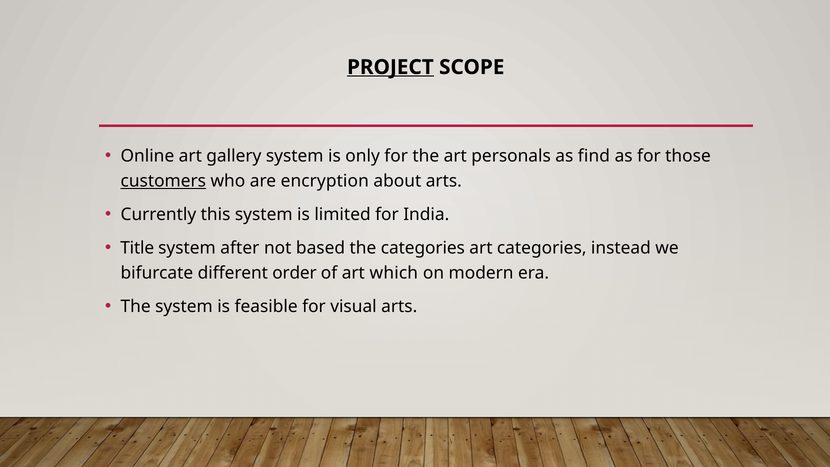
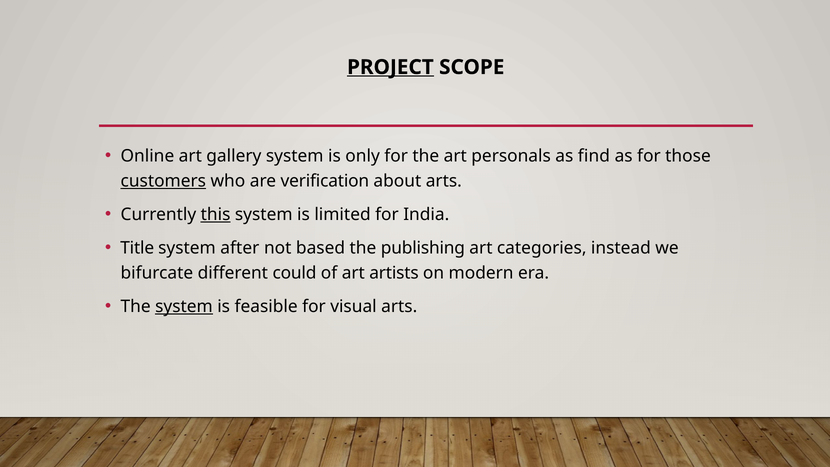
encryption: encryption -> verification
this underline: none -> present
the categories: categories -> publishing
order: order -> could
which: which -> artists
system at (184, 307) underline: none -> present
